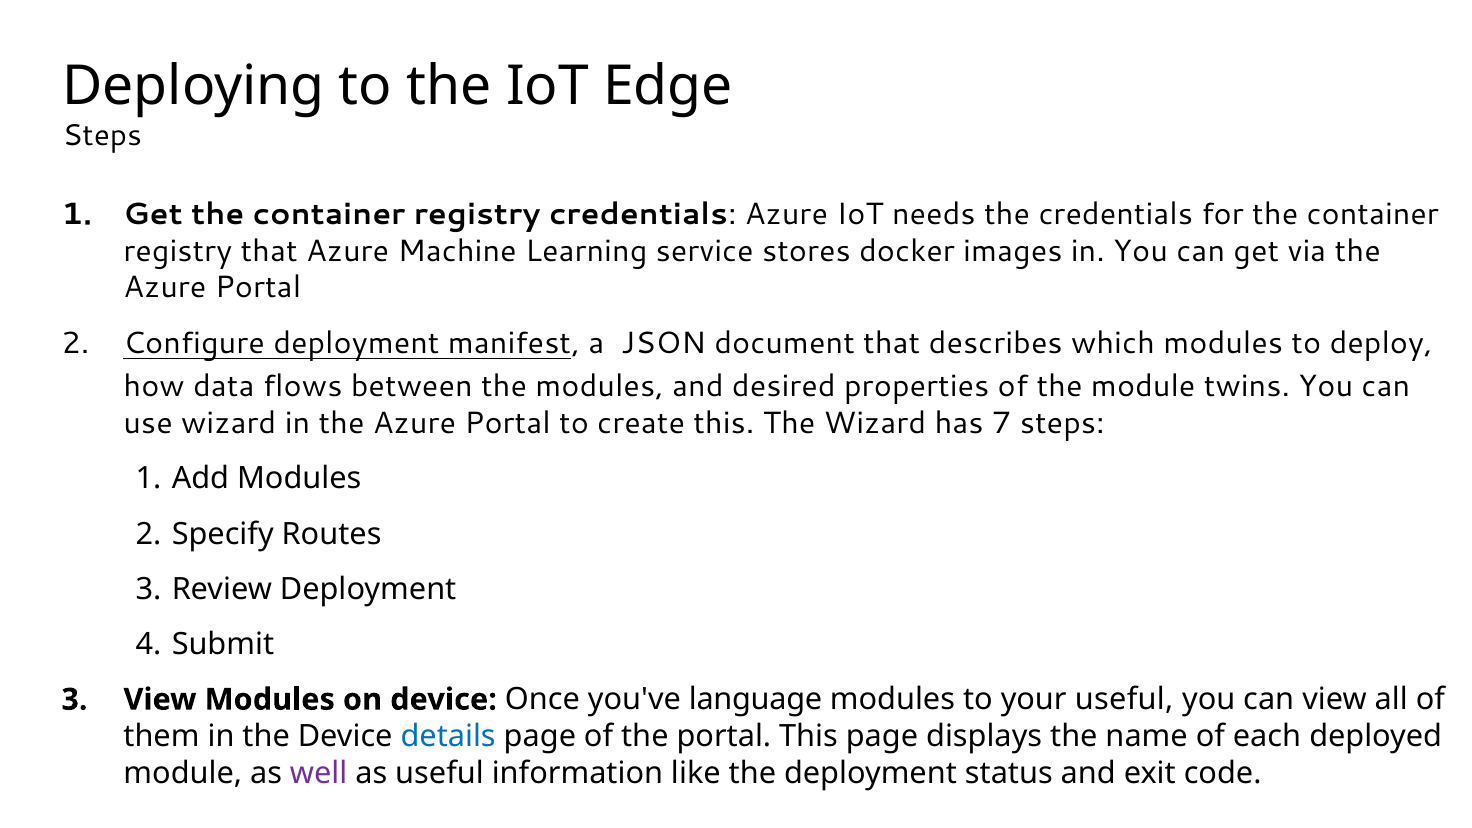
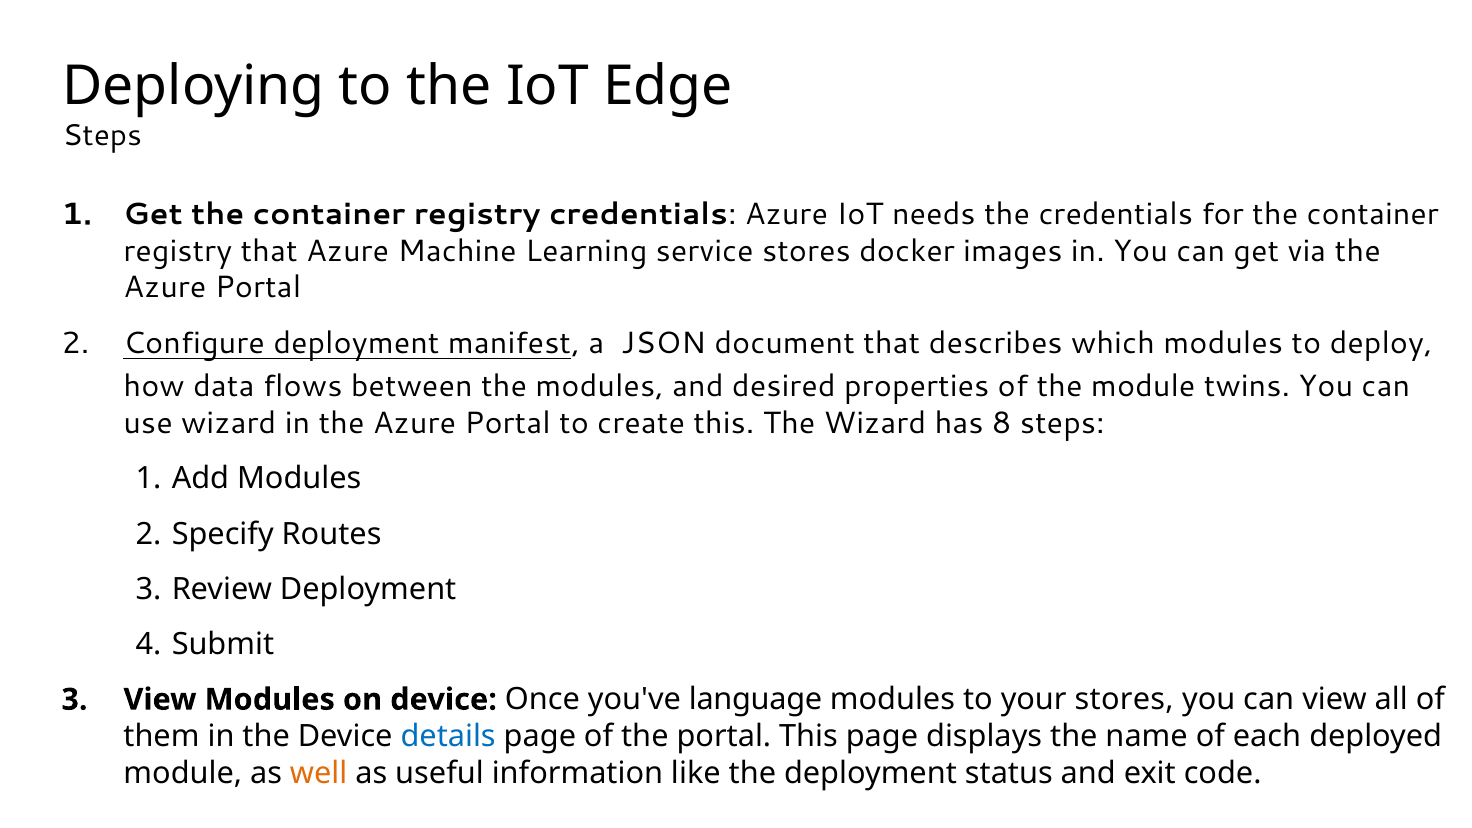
7: 7 -> 8
your useful: useful -> stores
well colour: purple -> orange
